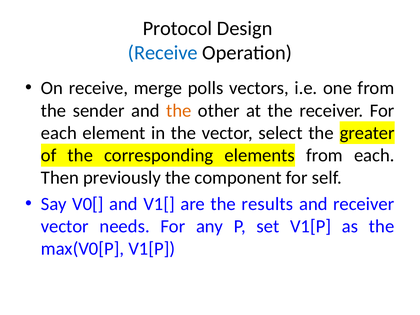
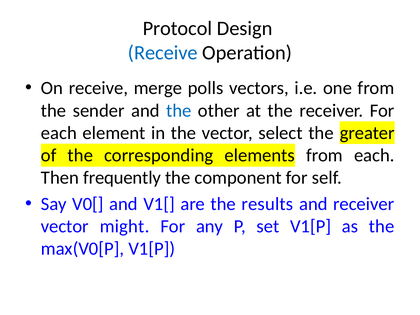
the at (179, 111) colour: orange -> blue
previously: previously -> frequently
needs: needs -> might
